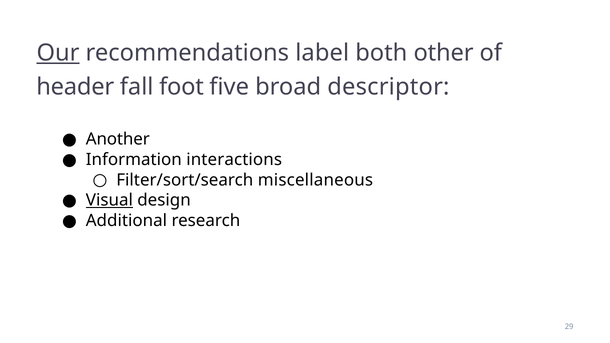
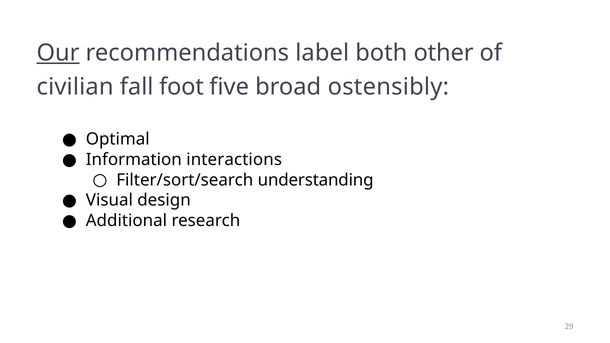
header: header -> civilian
descriptor: descriptor -> ostensibly
Another: Another -> Optimal
miscellaneous: miscellaneous -> understanding
Visual underline: present -> none
